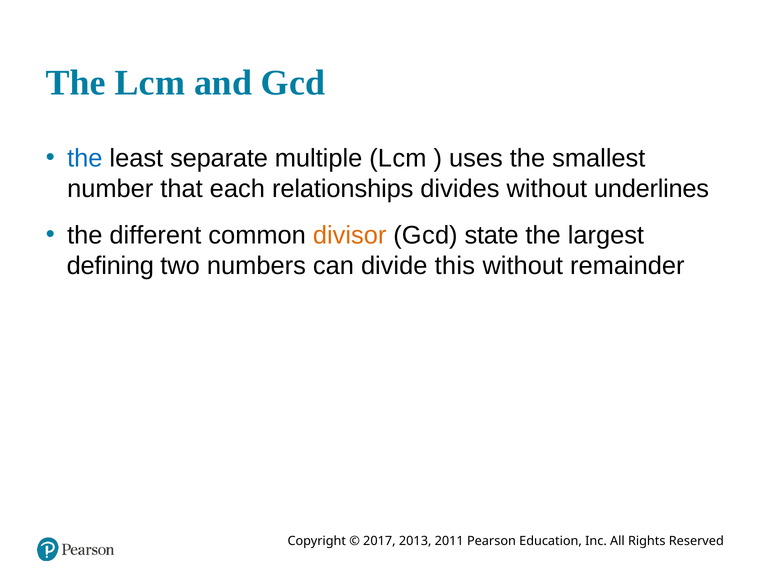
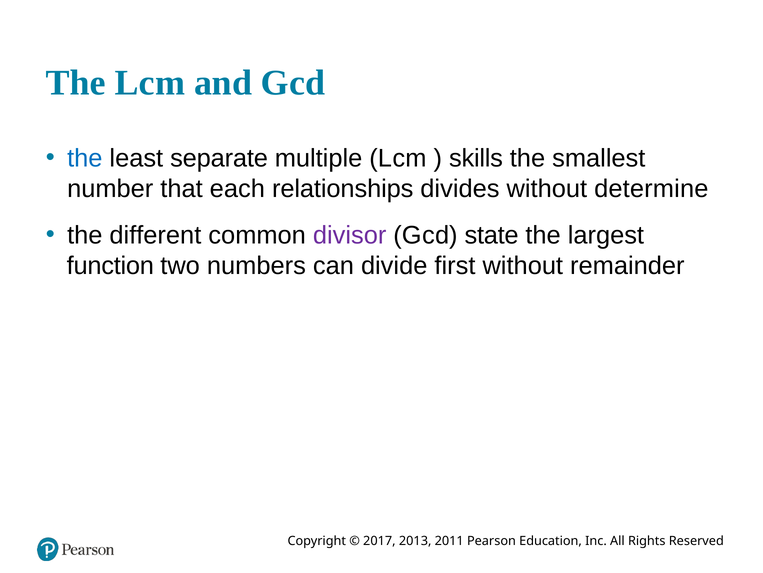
uses: uses -> skills
underlines: underlines -> determine
divisor colour: orange -> purple
defining: defining -> function
this: this -> first
